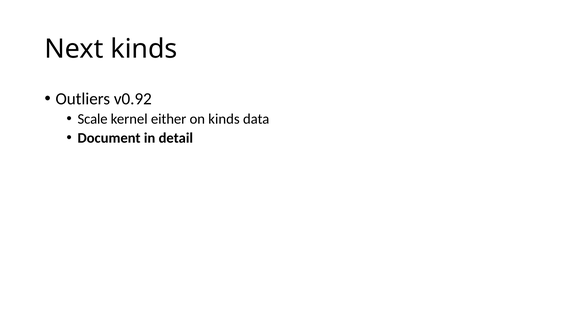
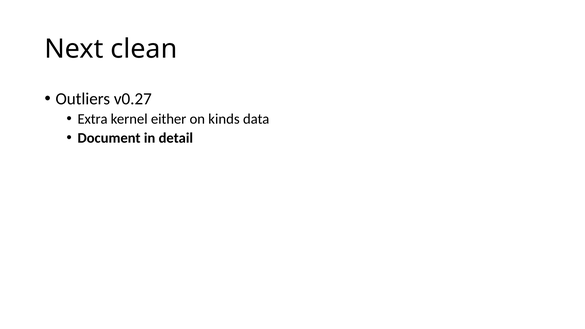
Next kinds: kinds -> clean
v0.92: v0.92 -> v0.27
Scale: Scale -> Extra
